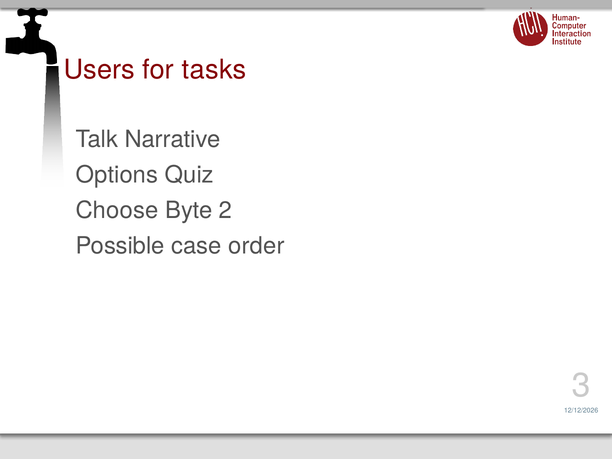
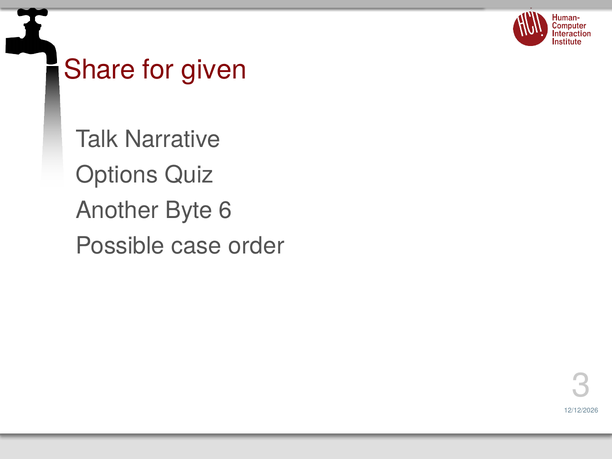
Users: Users -> Share
tasks: tasks -> given
Choose: Choose -> Another
2: 2 -> 6
